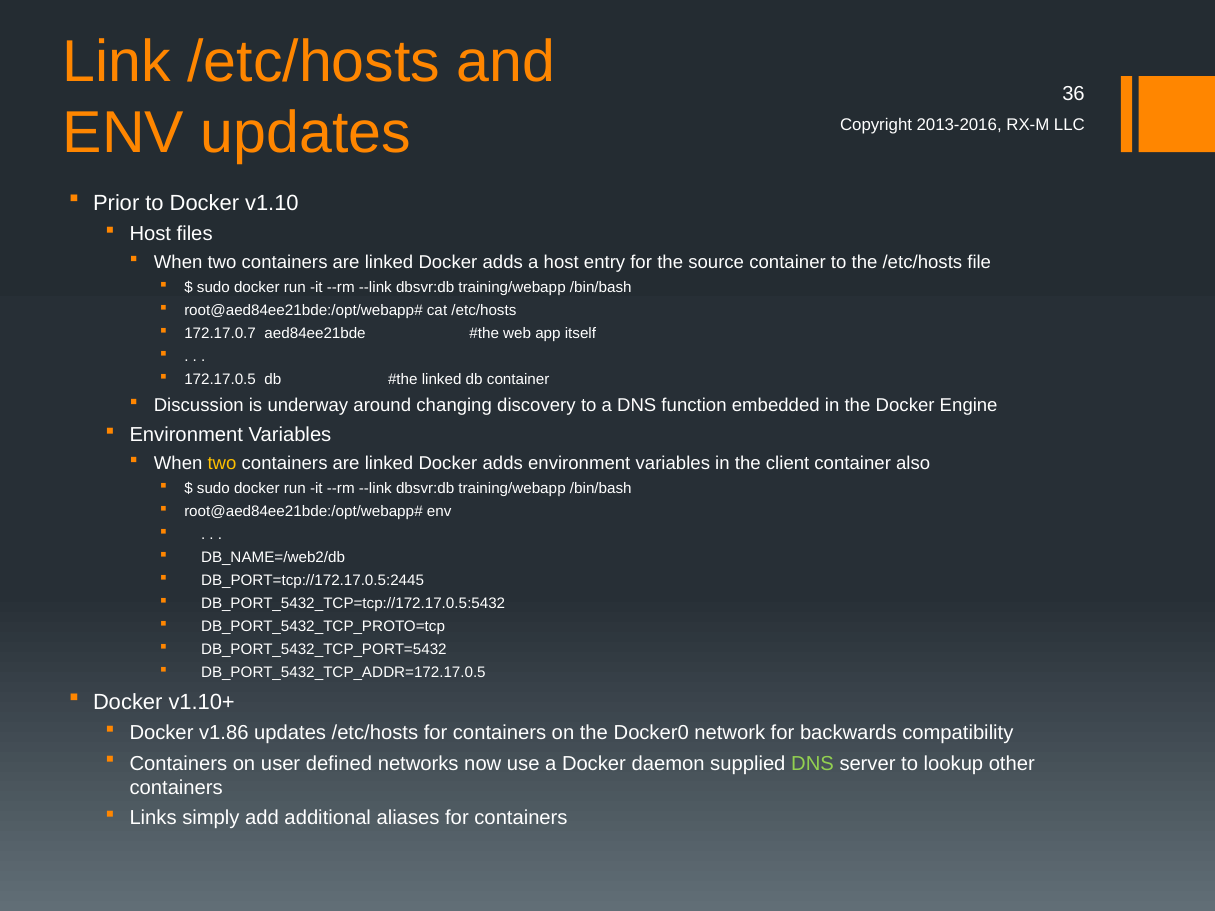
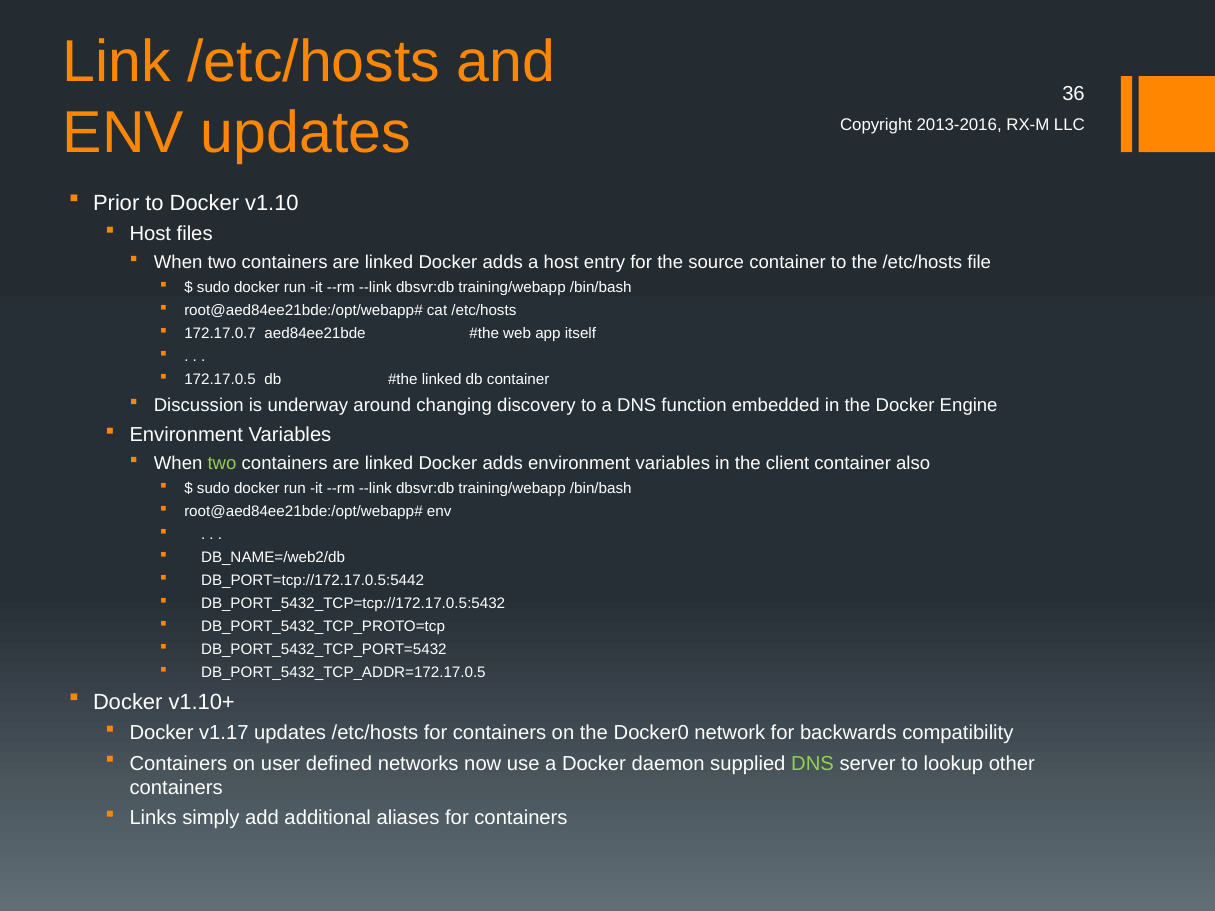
two at (222, 464) colour: yellow -> light green
DB_PORT=tcp://172.17.0.5:2445: DB_PORT=tcp://172.17.0.5:2445 -> DB_PORT=tcp://172.17.0.5:5442
v1.86: v1.86 -> v1.17
